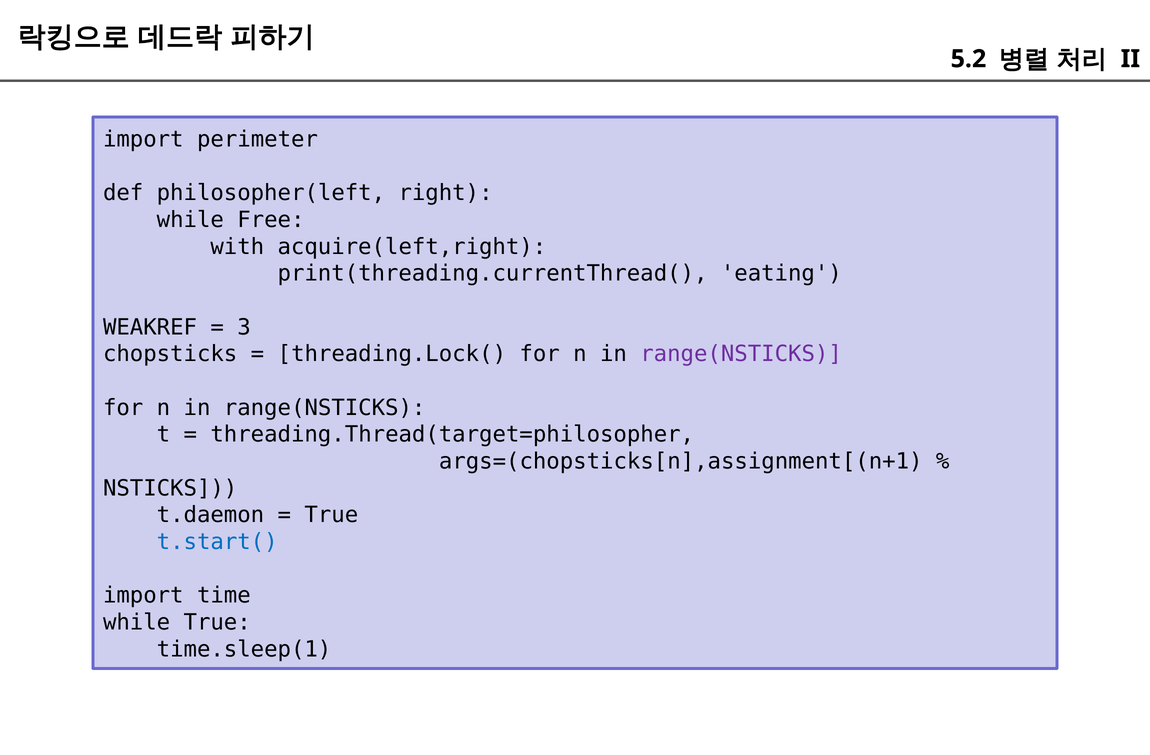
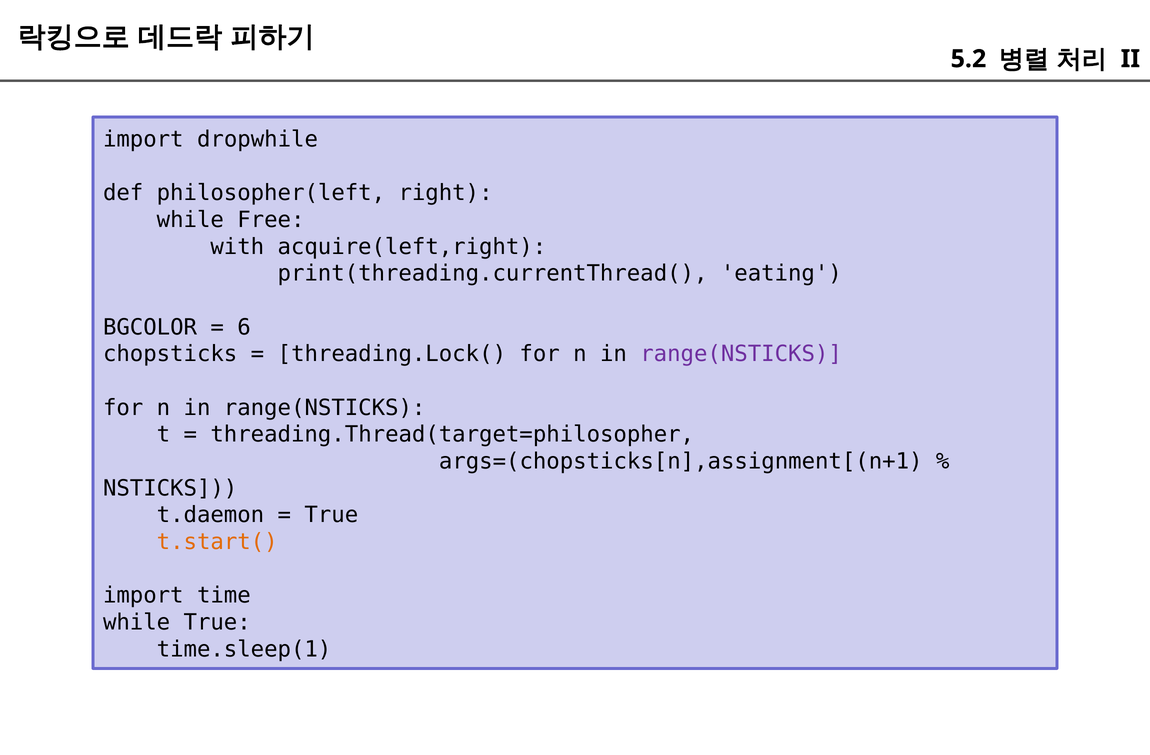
perimeter: perimeter -> dropwhile
WEAKREF: WEAKREF -> BGCOLOR
3: 3 -> 6
t.start( colour: blue -> orange
